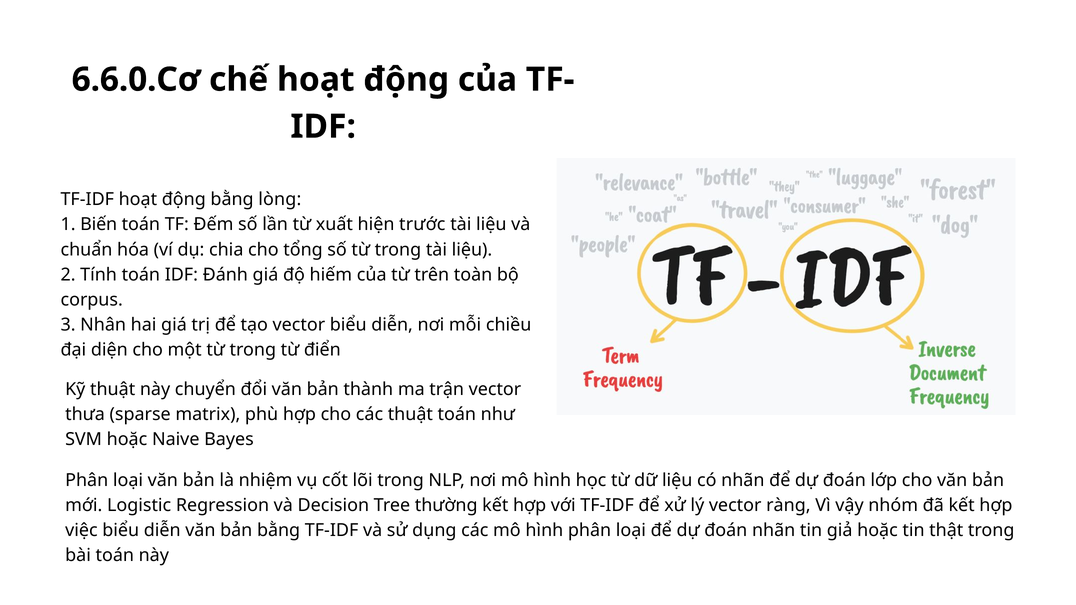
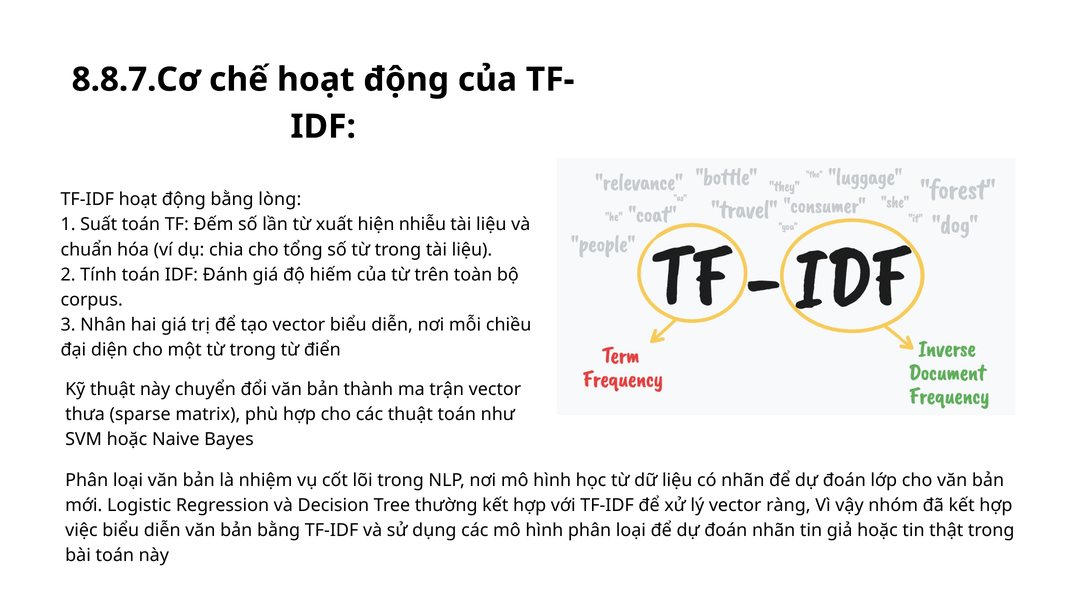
6.6.0.Cơ: 6.6.0.Cơ -> 8.8.7.Cơ
Biến: Biến -> Suất
trước: trước -> nhiễu
